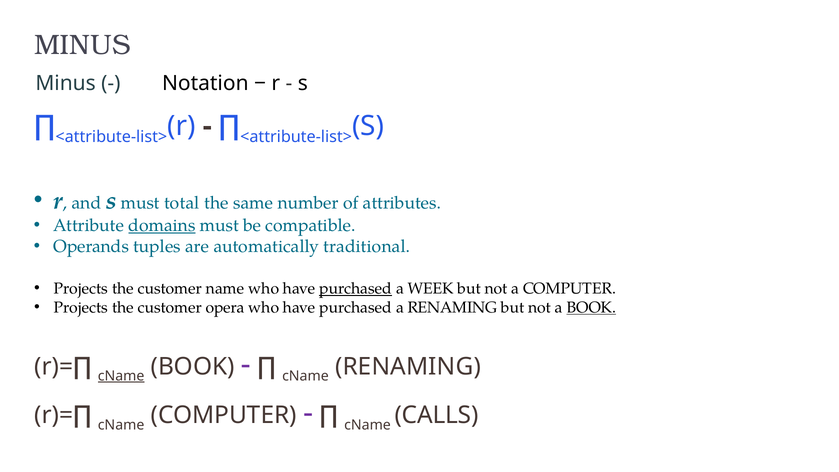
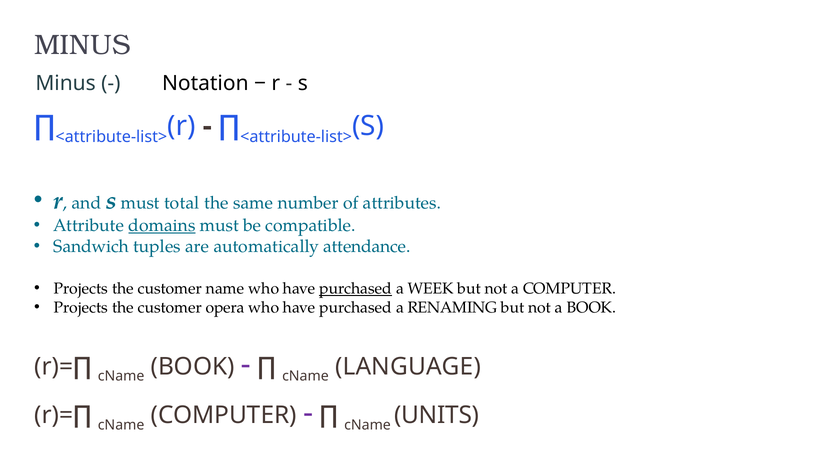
Operands: Operands -> Sandwich
traditional: traditional -> attendance
BOOK at (591, 307) underline: present -> none
cName at (121, 376) underline: present -> none
cName RENAMING: RENAMING -> LANGUAGE
CALLS: CALLS -> UNITS
